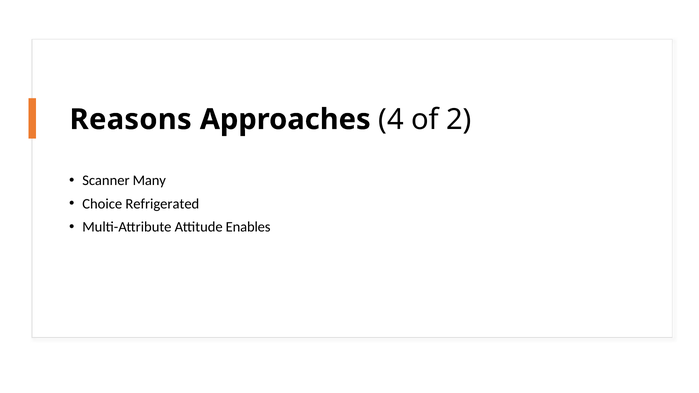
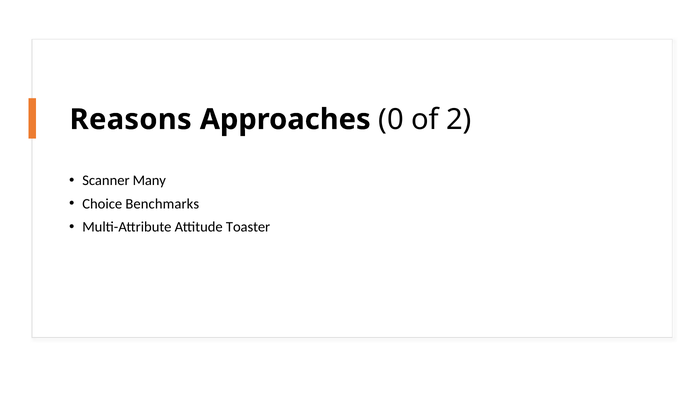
4: 4 -> 0
Refrigerated: Refrigerated -> Benchmarks
Enables: Enables -> Toaster
